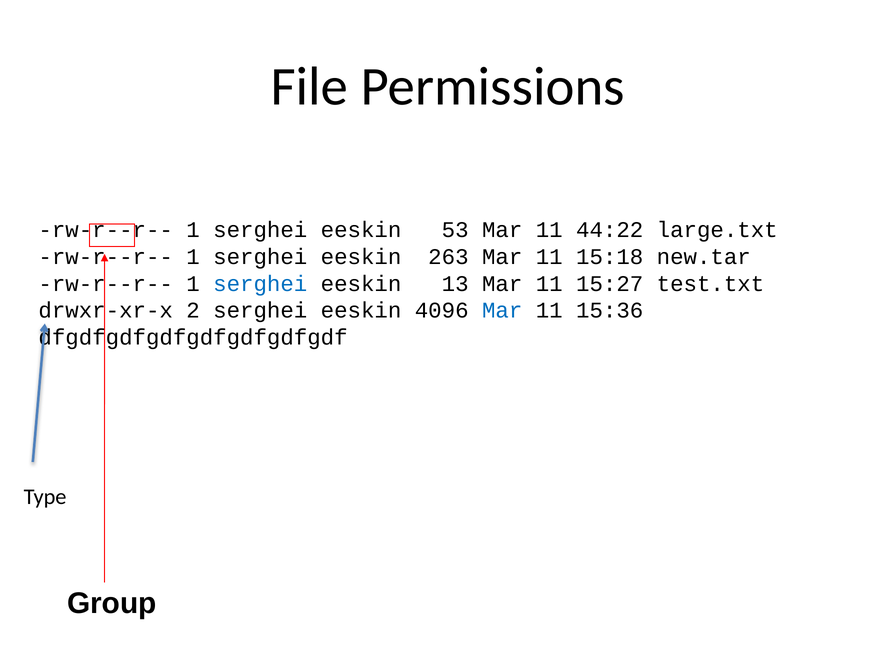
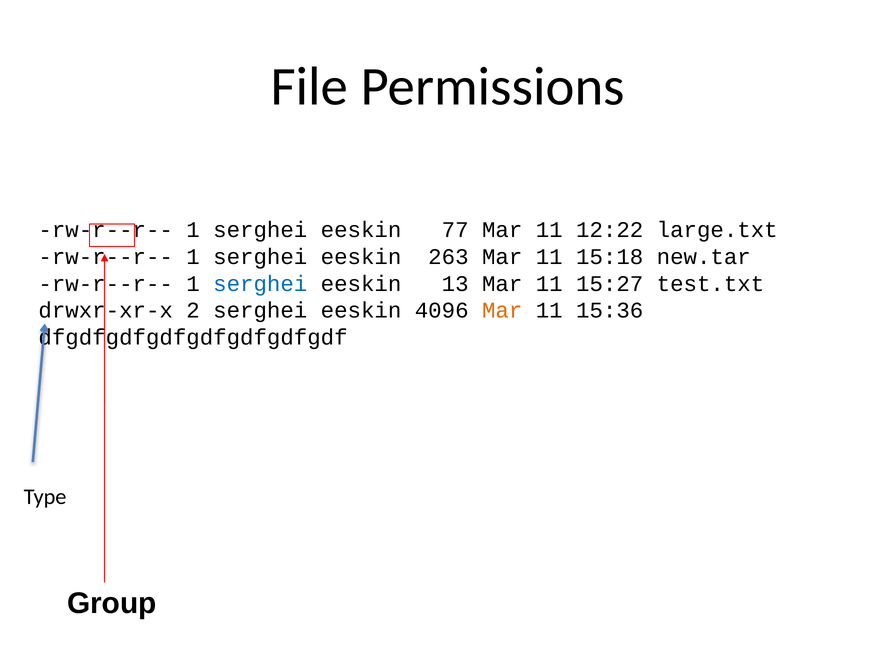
53: 53 -> 77
44:22: 44:22 -> 12:22
Mar at (502, 311) colour: blue -> orange
